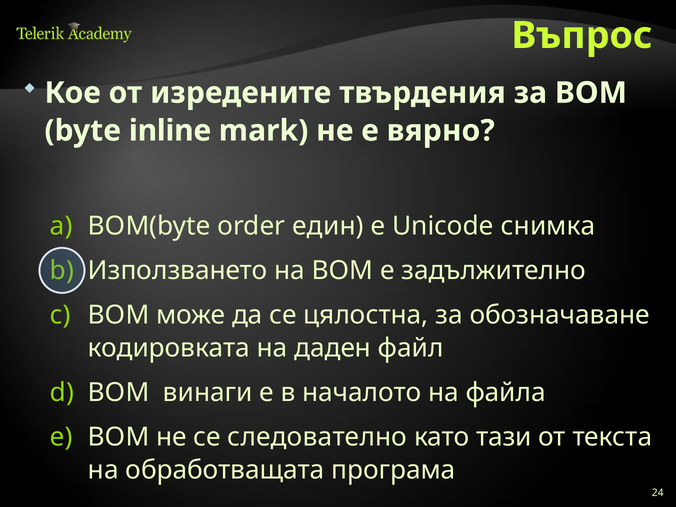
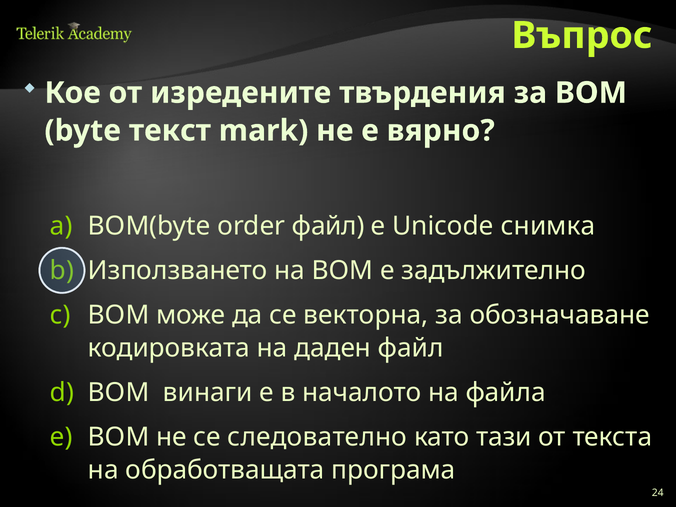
inline: inline -> текст
order един: един -> файл
цялостна: цялостна -> векторна
